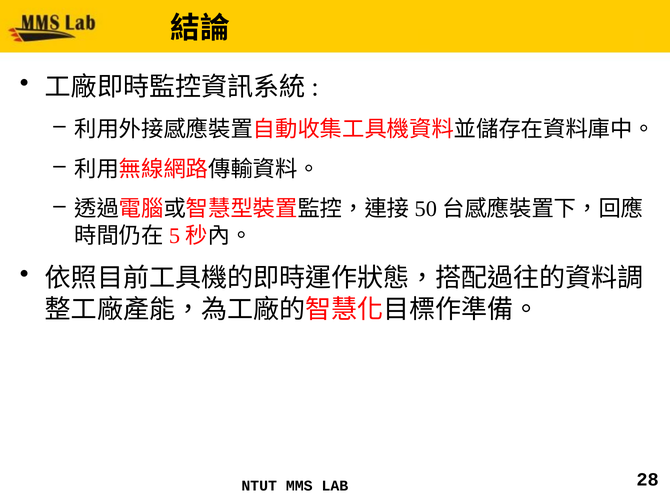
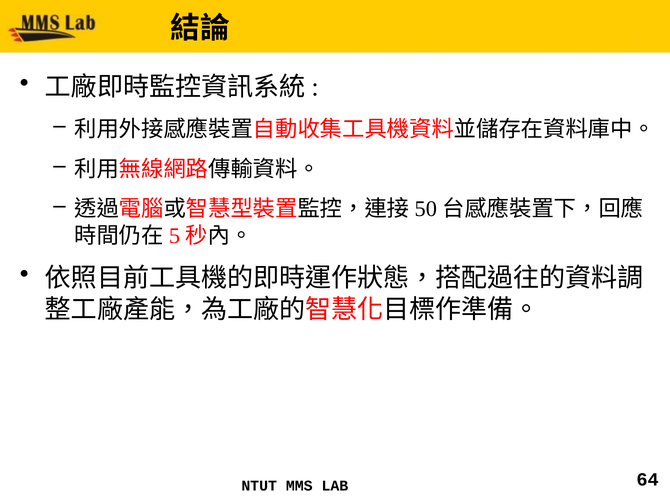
28: 28 -> 64
